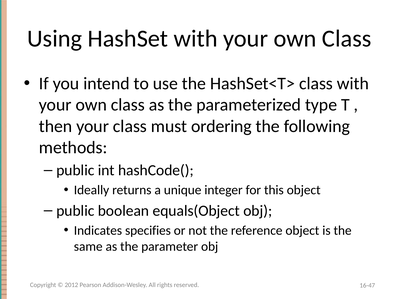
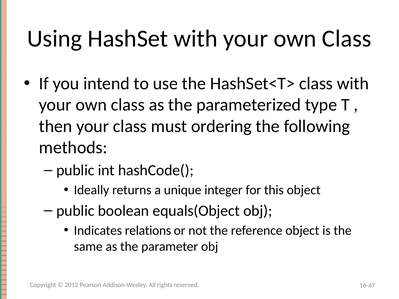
specifies: specifies -> relations
